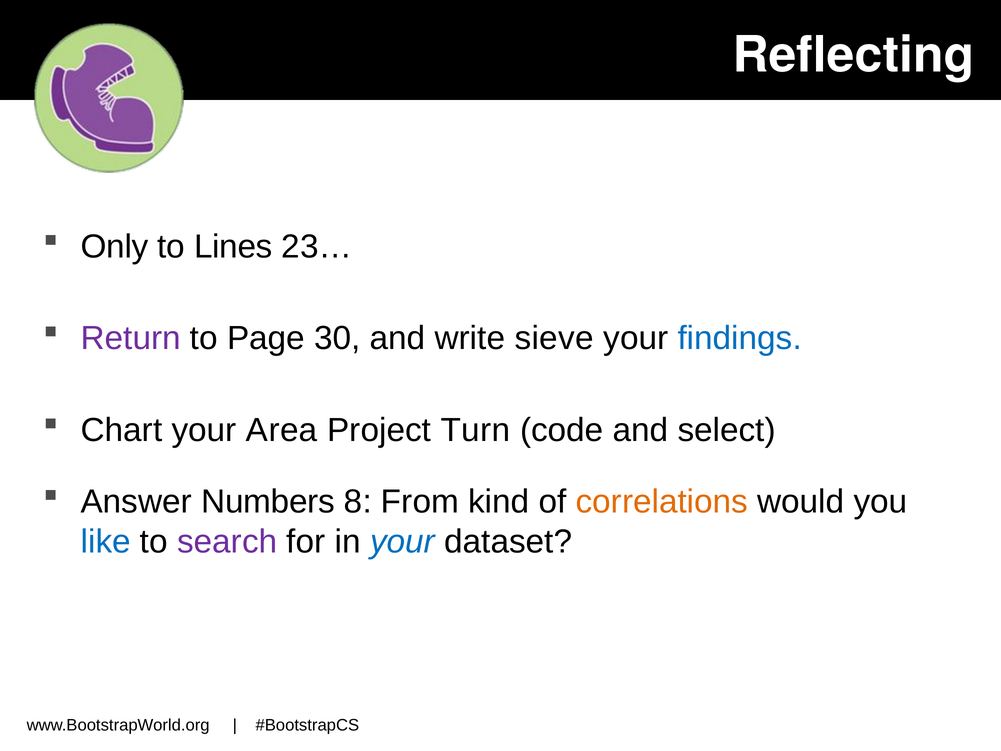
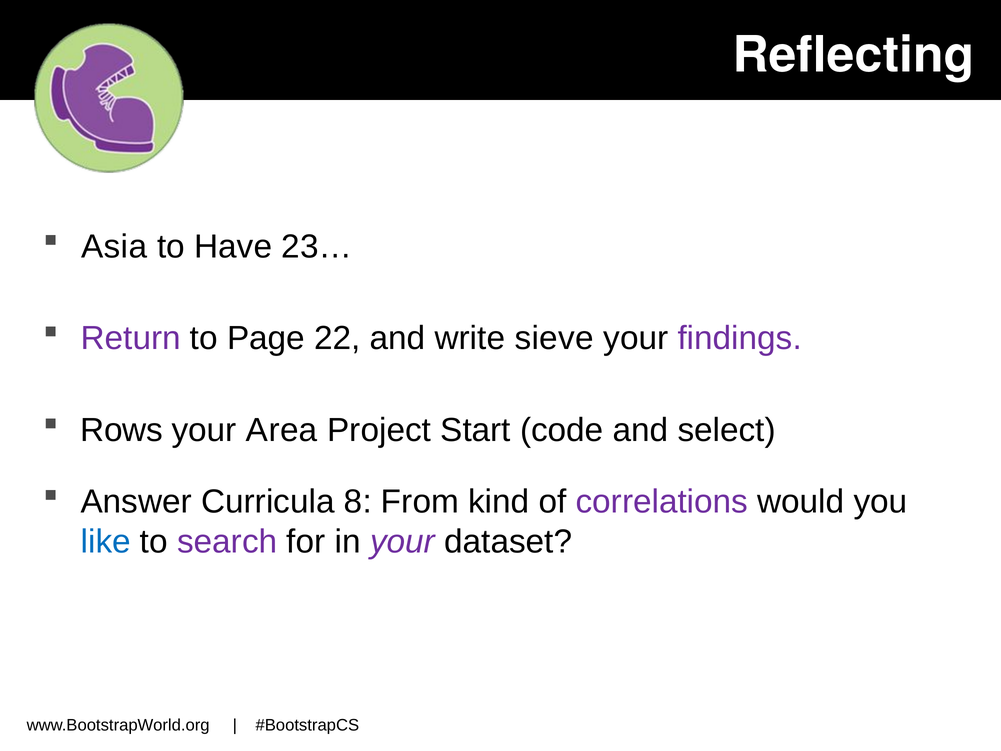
Only: Only -> Asia
Lines: Lines -> Have
30: 30 -> 22
findings colour: blue -> purple
Chart: Chart -> Rows
Turn: Turn -> Start
Numbers: Numbers -> Curricula
correlations colour: orange -> purple
your at (402, 542) colour: blue -> purple
